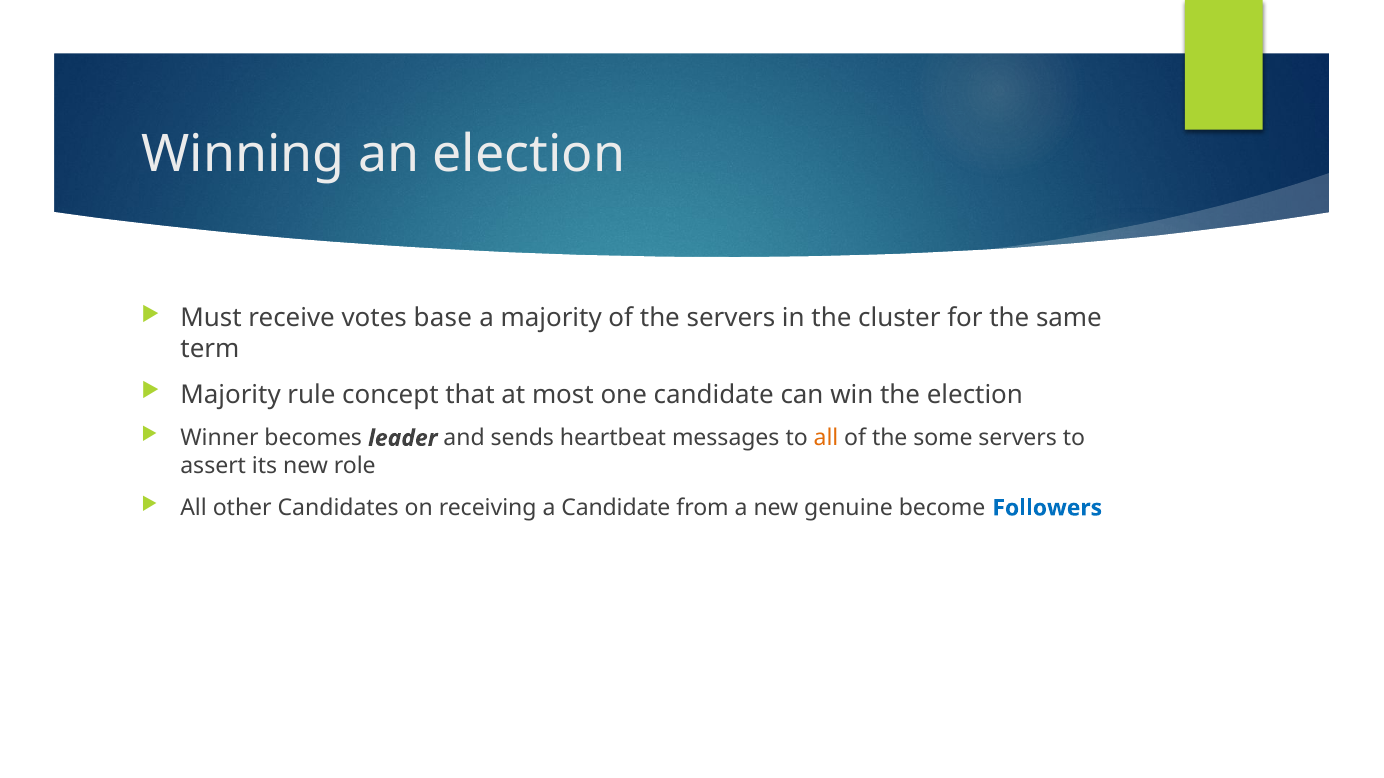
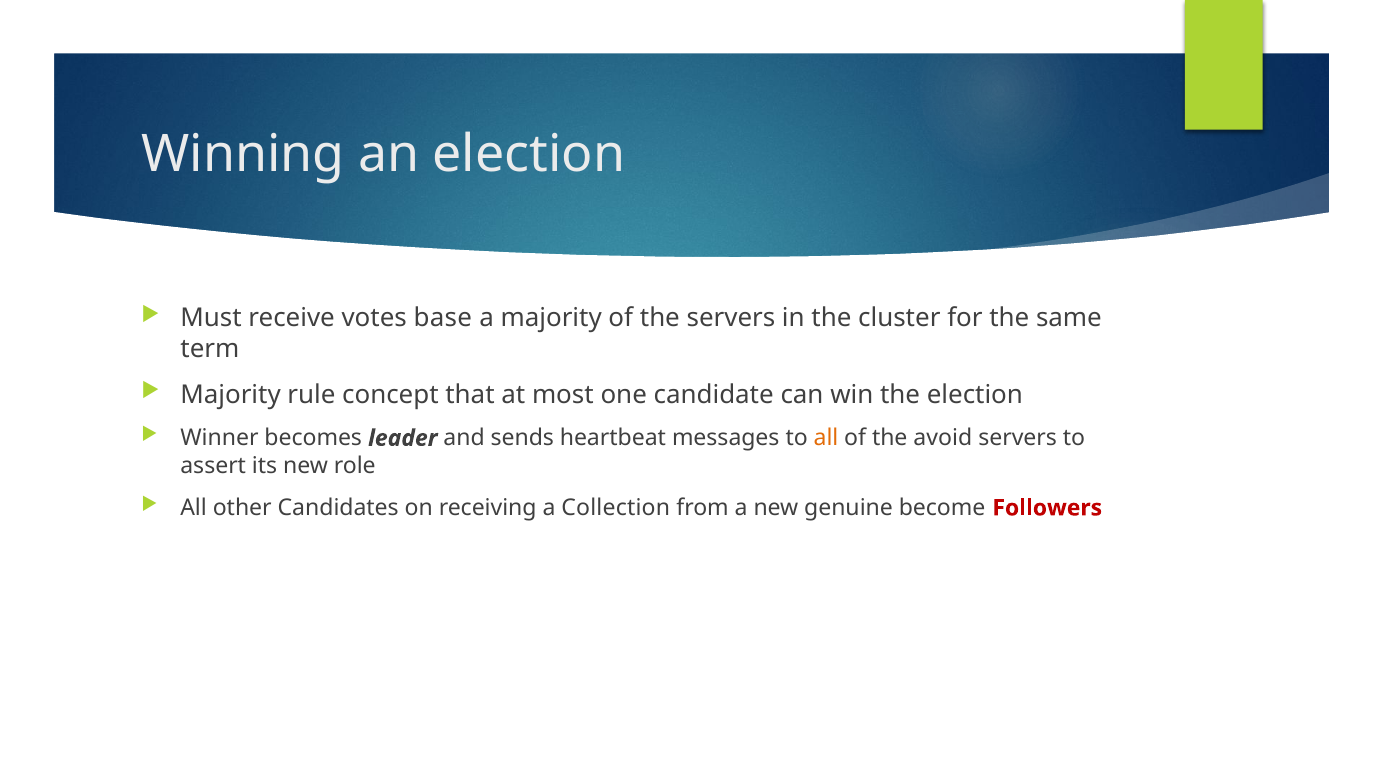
some: some -> avoid
a Candidate: Candidate -> Collection
Followers colour: blue -> red
